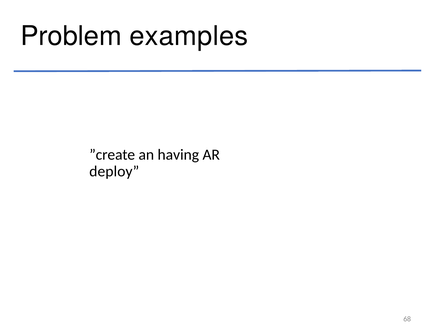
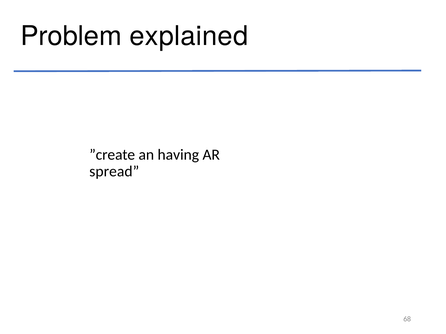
examples: examples -> explained
deploy: deploy -> spread
